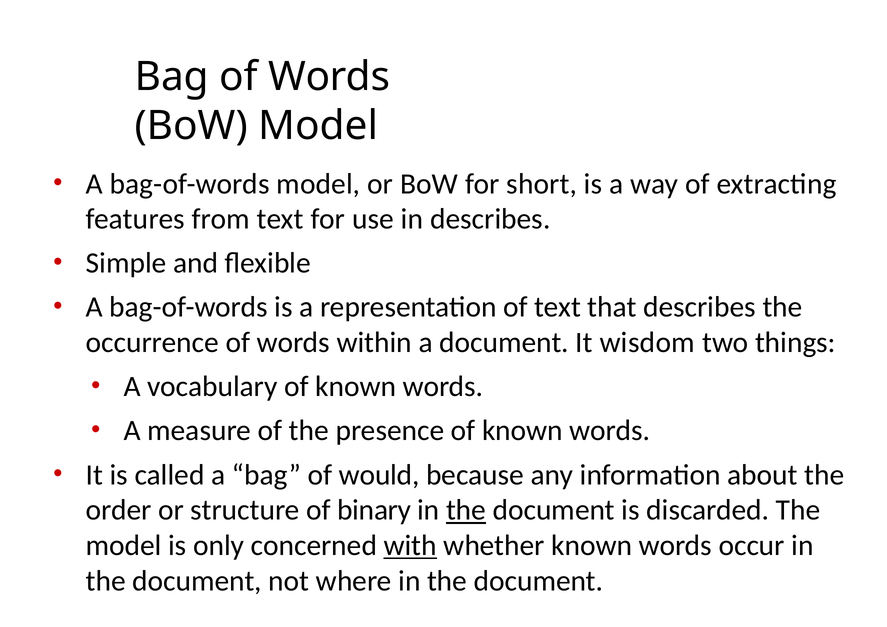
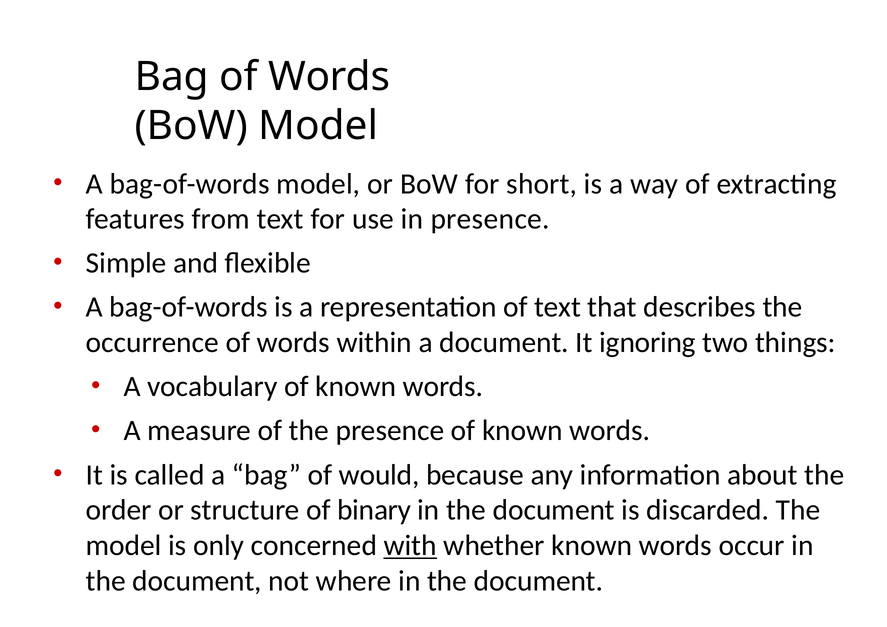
in describes: describes -> presence
wisdom: wisdom -> ignoring
the at (466, 510) underline: present -> none
